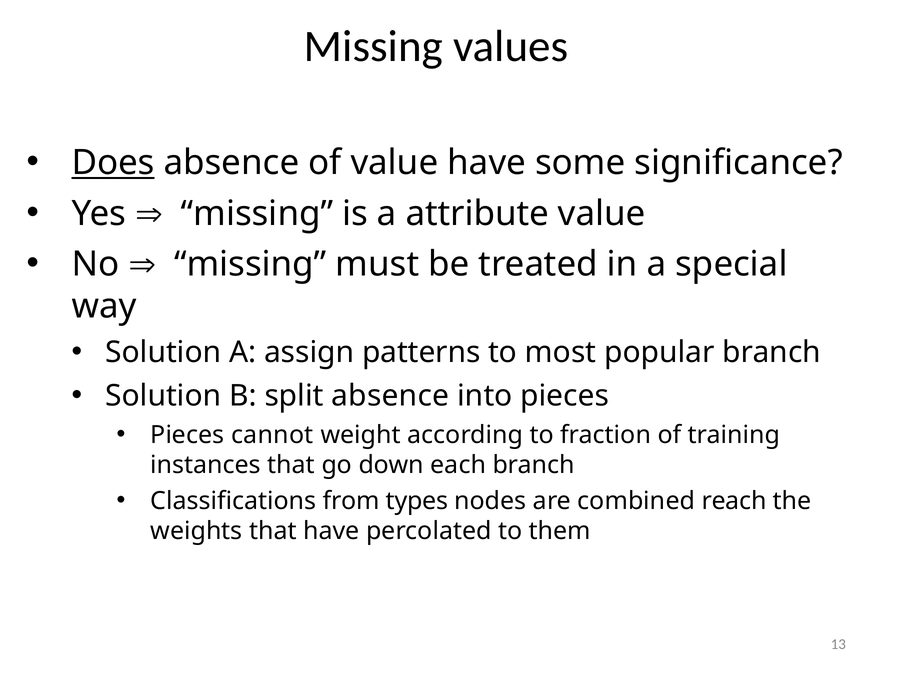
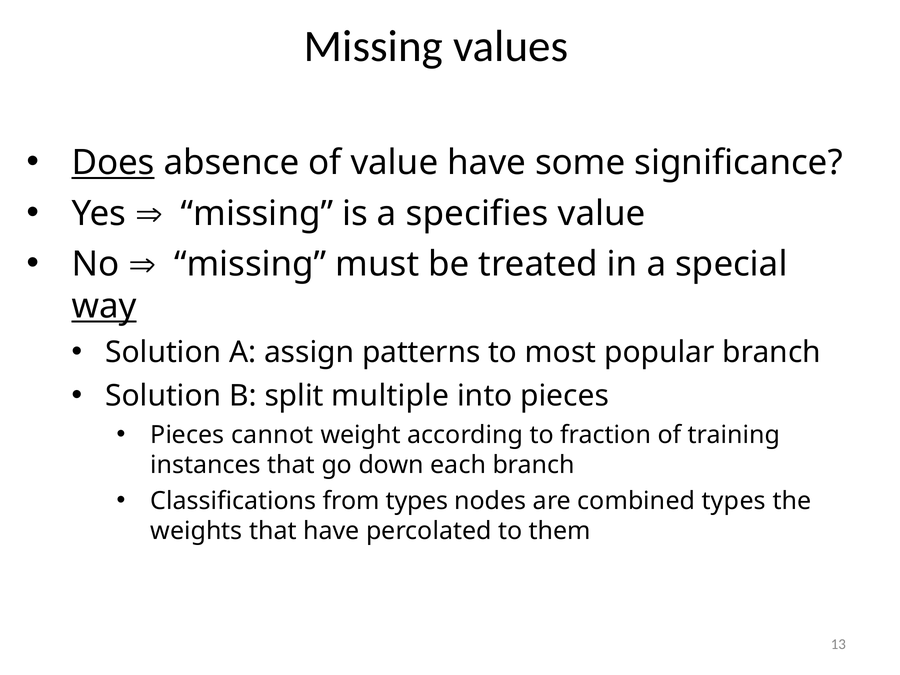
attribute: attribute -> specifies
way underline: none -> present
split absence: absence -> multiple
combined reach: reach -> types
